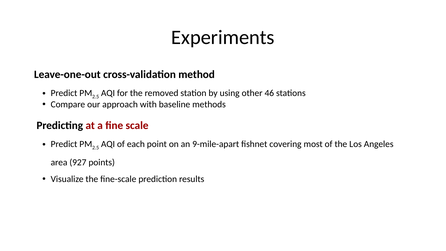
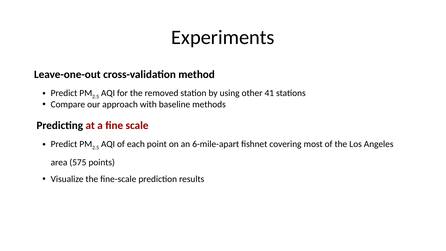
46: 46 -> 41
9-mile-apart: 9-mile-apart -> 6-mile-apart
927: 927 -> 575
